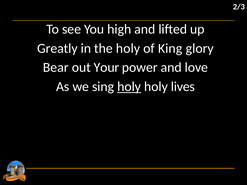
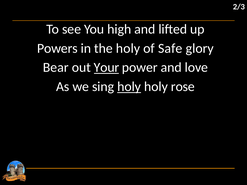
Greatly: Greatly -> Powers
King: King -> Safe
Your underline: none -> present
lives: lives -> rose
